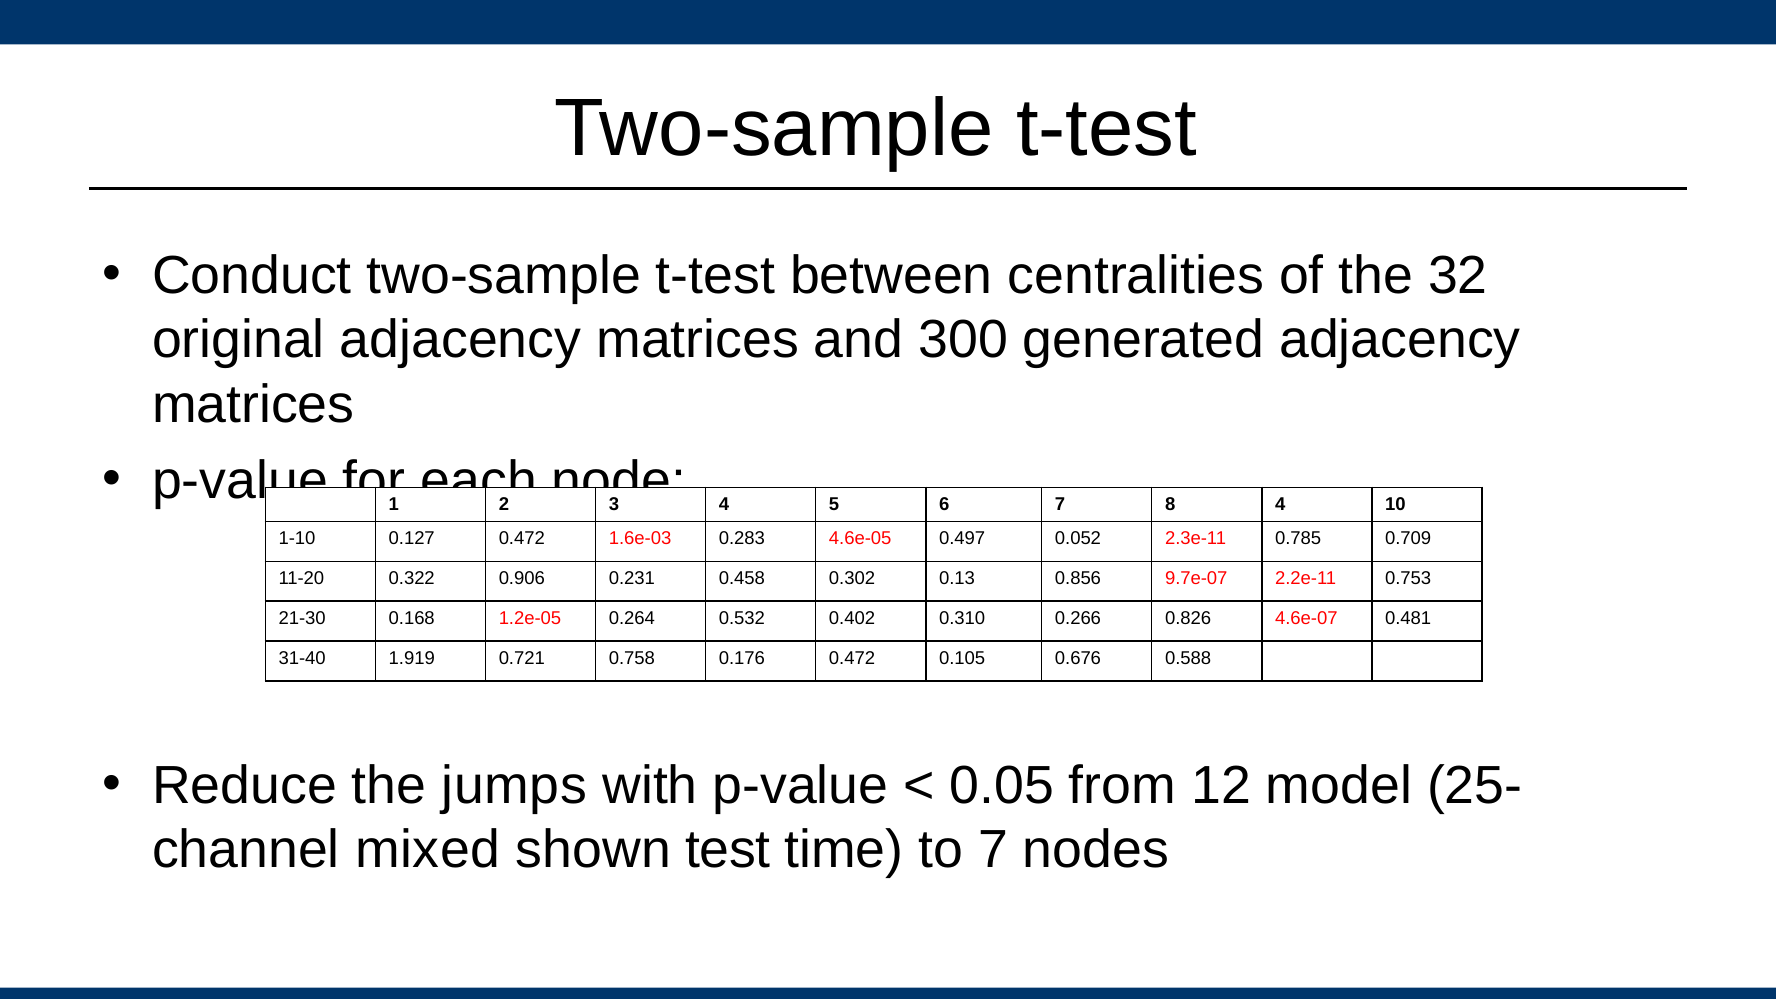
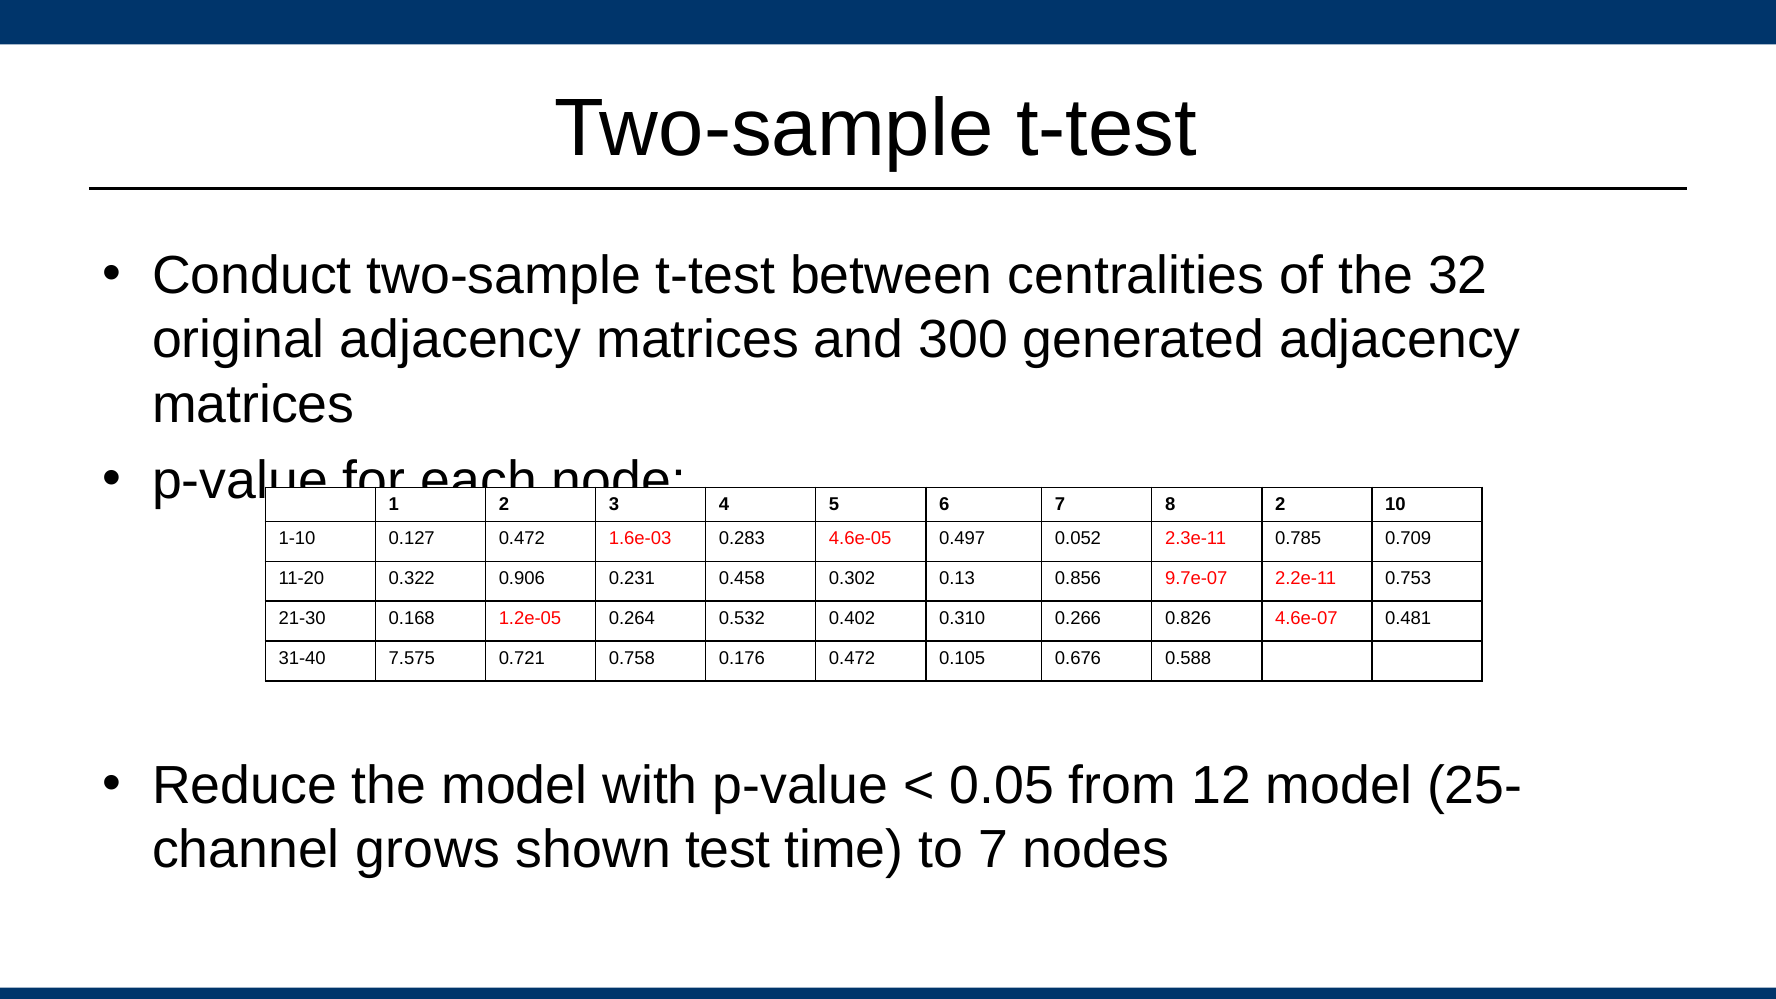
8 4: 4 -> 2
1.919: 1.919 -> 7.575
the jumps: jumps -> model
mixed: mixed -> grows
